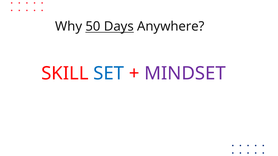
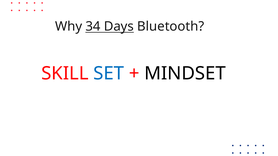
50: 50 -> 34
Anywhere: Anywhere -> Bluetooth
MINDSET colour: purple -> black
